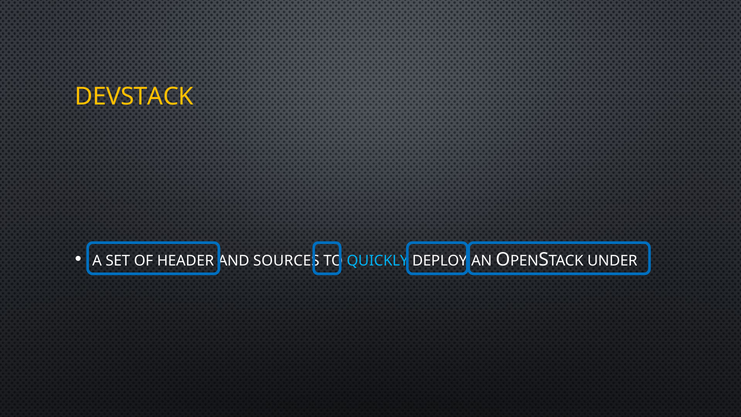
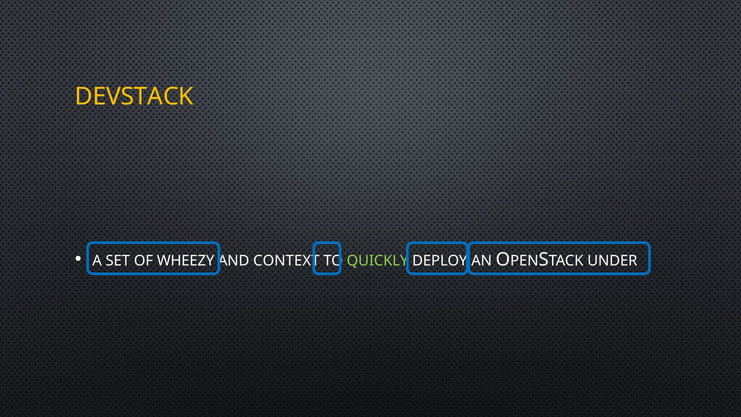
HEADER: HEADER -> WHEEZY
SOURCES: SOURCES -> CONTEXT
QUICKLY colour: light blue -> light green
